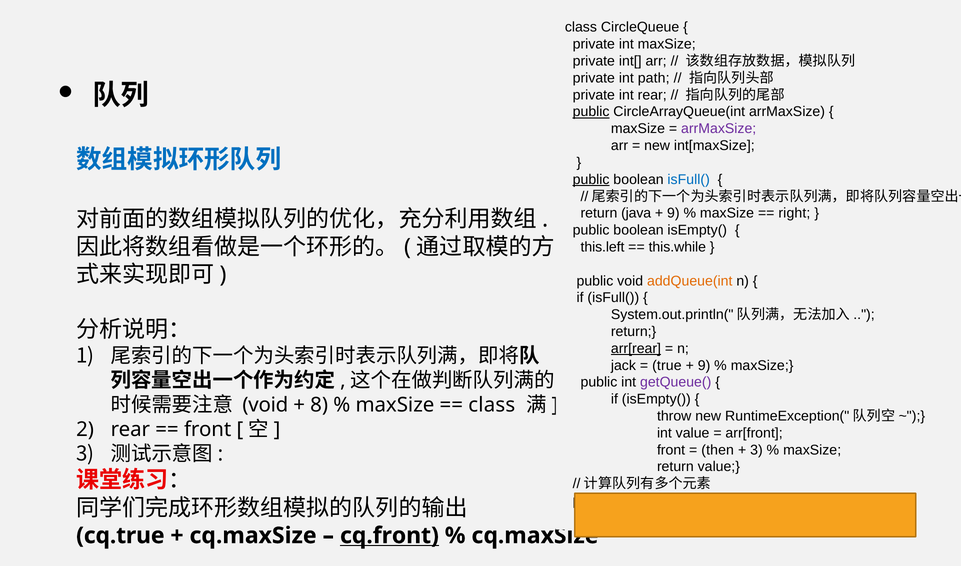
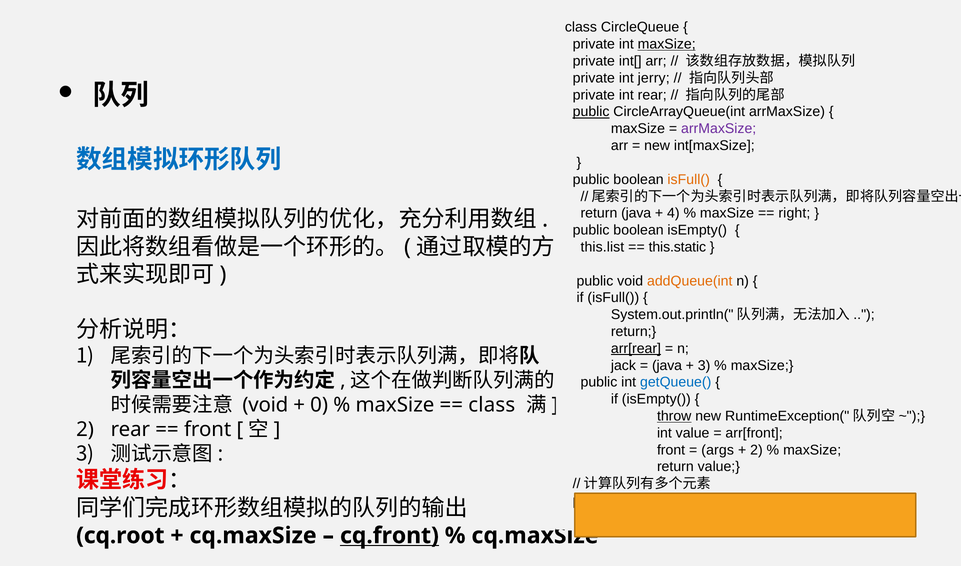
maxSize at (667, 44) underline: none -> present
path: path -> jerry
public at (591, 179) underline: present -> none
isFull( at (689, 179) colour: blue -> orange
9 at (673, 213): 9 -> 4
this.left: this.left -> this.list
this.while: this.while -> this.static
true at (667, 365): true -> java
9 at (704, 365): 9 -> 3
getQueue( colour: purple -> blue
8: 8 -> 0
throw underline: none -> present
then: then -> args
3 at (756, 450): 3 -> 2
cq.true: cq.true -> cq.root
